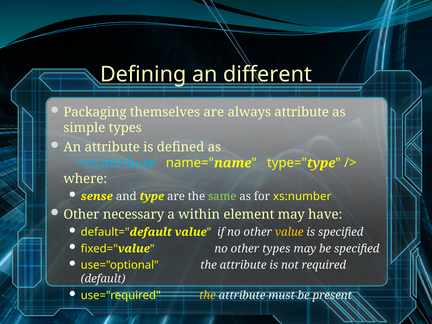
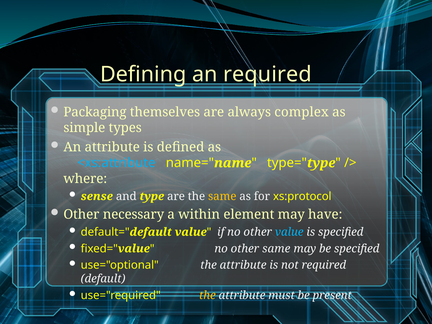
an different: different -> required
always attribute: attribute -> complex
same at (222, 196) colour: light green -> yellow
xs:number: xs:number -> xs:protocol
value at (289, 232) colour: yellow -> light blue
other types: types -> same
